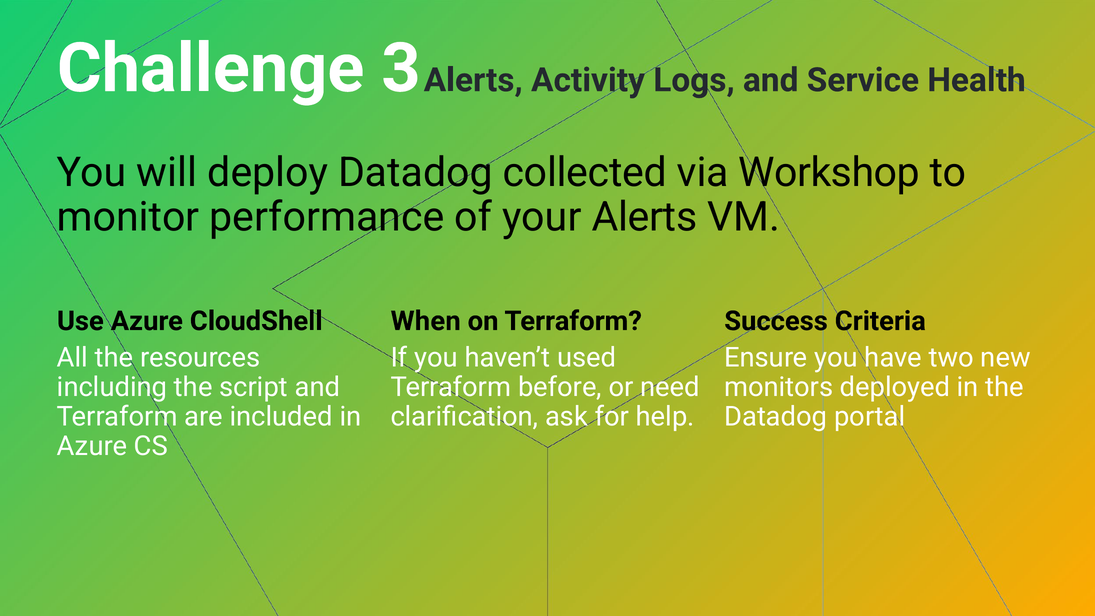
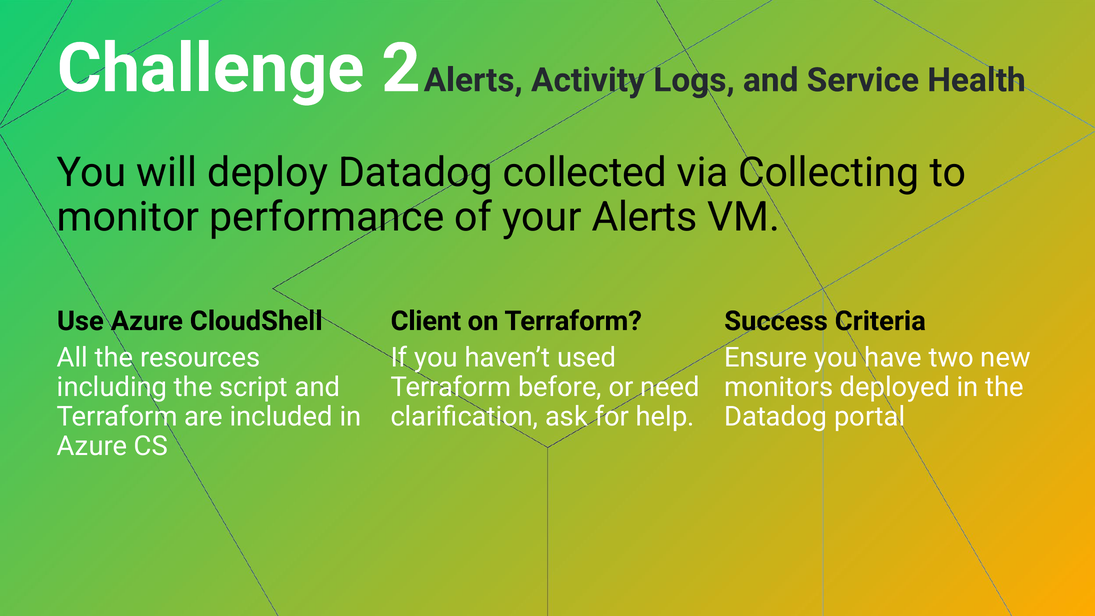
3: 3 -> 2
Workshop: Workshop -> Collecting
When: When -> Client
